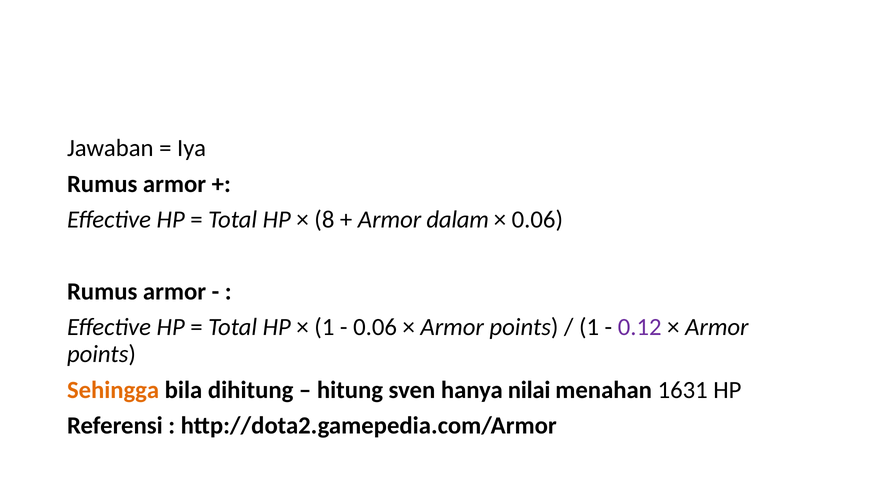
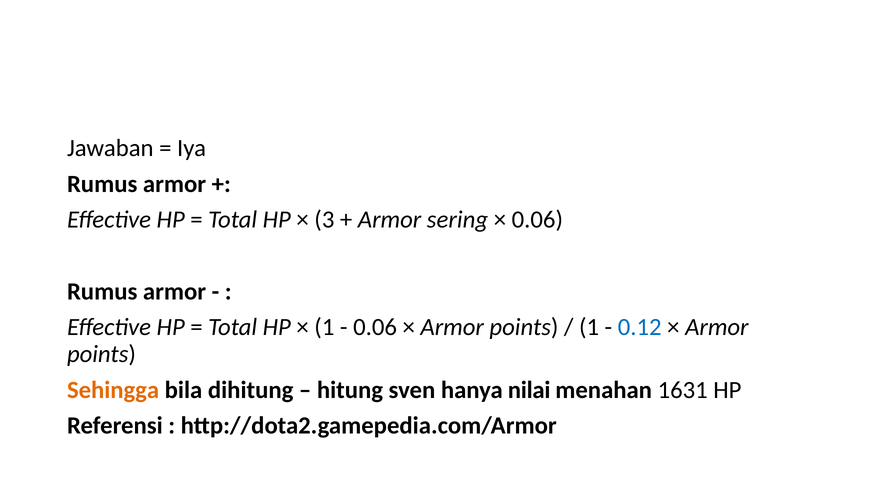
8: 8 -> 3
dalam: dalam -> sering
0.12 colour: purple -> blue
